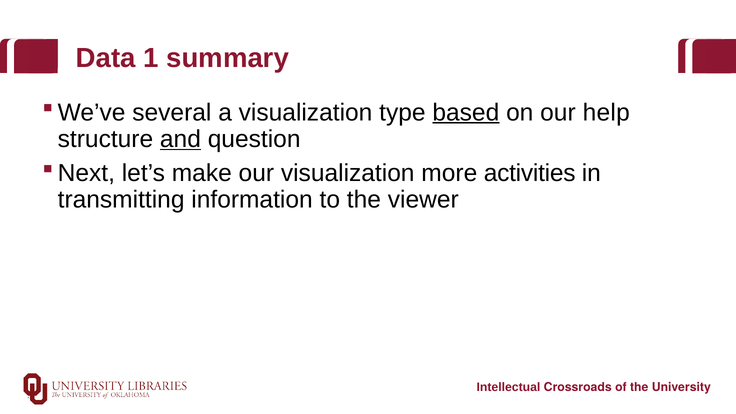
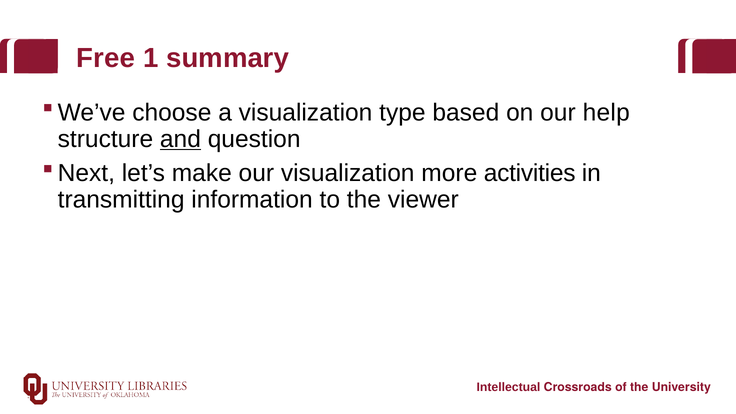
Data: Data -> Free
several: several -> choose
based underline: present -> none
